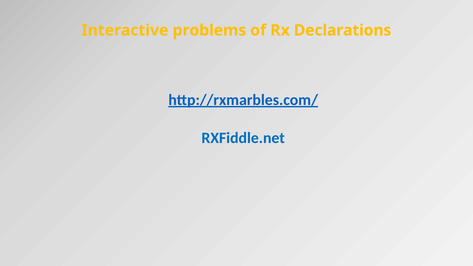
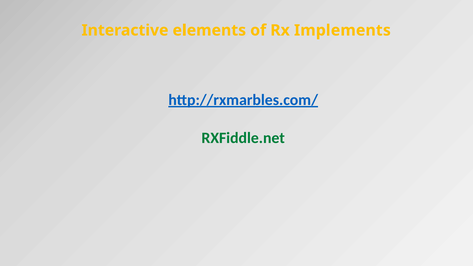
problems: problems -> elements
Declarations: Declarations -> Implements
RXFiddle.net colour: blue -> green
